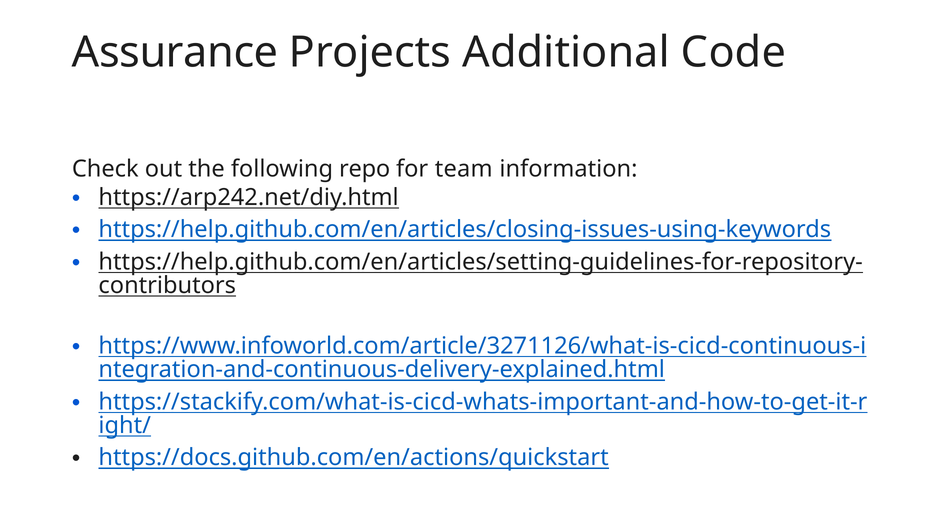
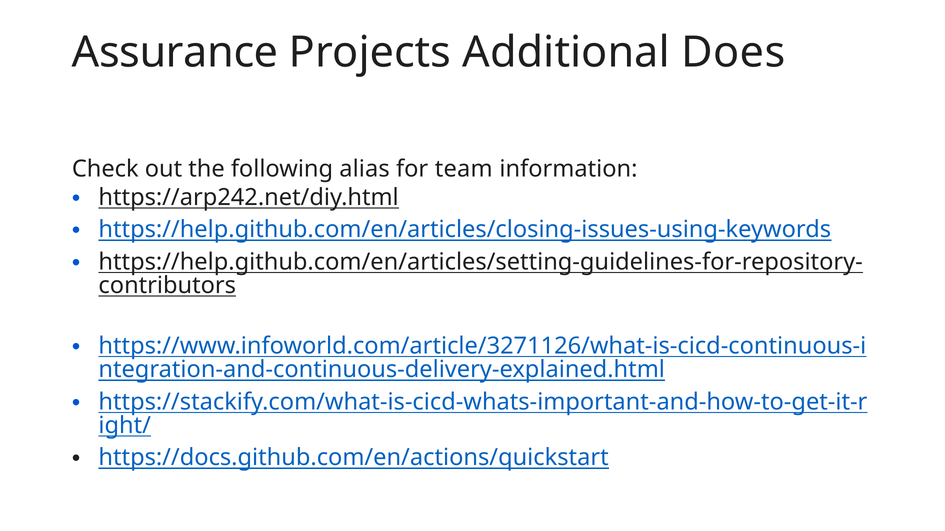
Code: Code -> Does
repo: repo -> alias
